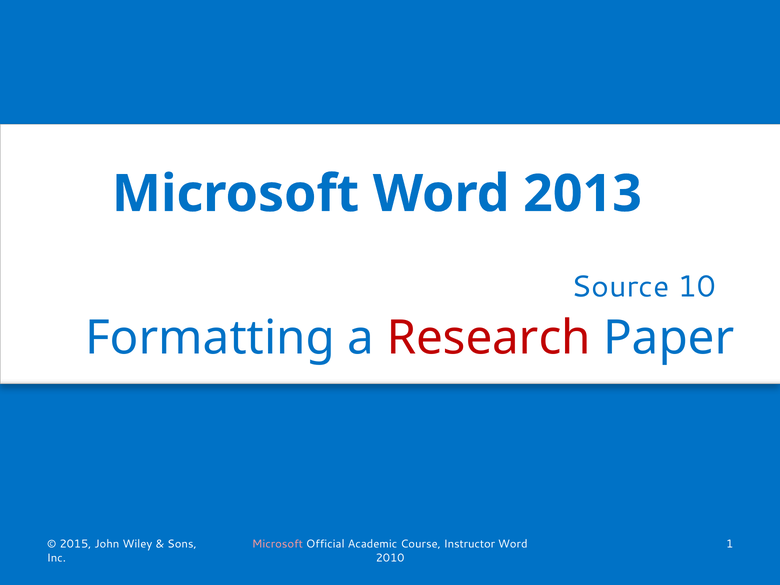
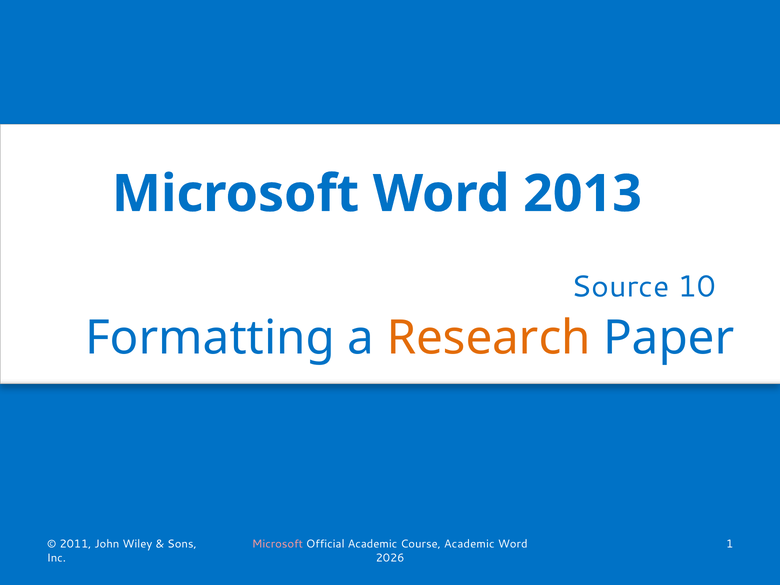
Research colour: red -> orange
2015: 2015 -> 2011
Course Instructor: Instructor -> Academic
2010: 2010 -> 2026
